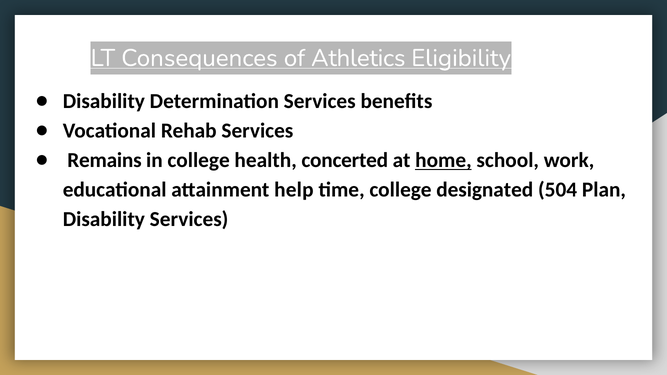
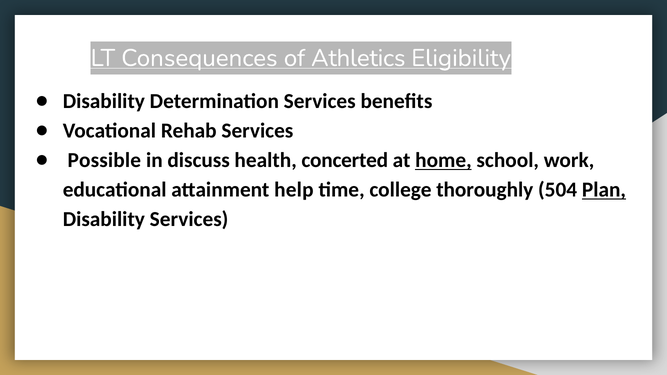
Remains: Remains -> Possible
in college: college -> discuss
designated: designated -> thoroughly
Plan underline: none -> present
